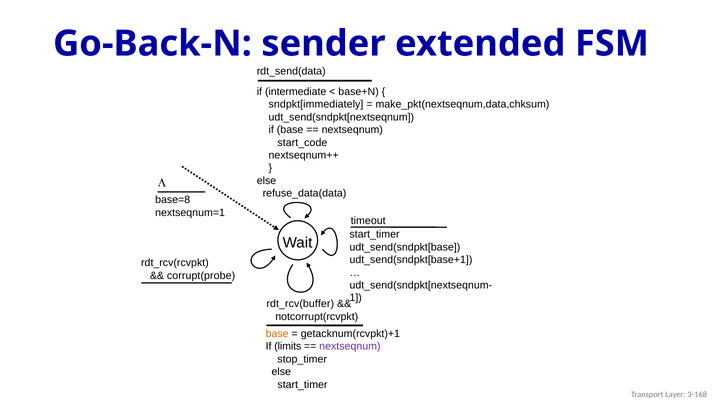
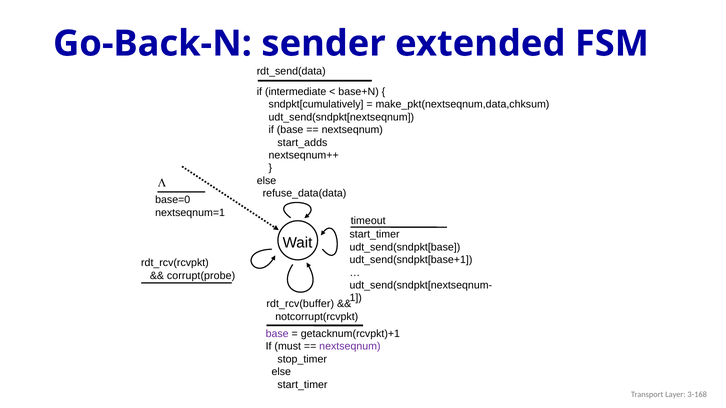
sndpkt[immediately: sndpkt[immediately -> sndpkt[cumulatively
start_code: start_code -> start_adds
base=8: base=8 -> base=0
base at (277, 334) colour: orange -> purple
limits: limits -> must
